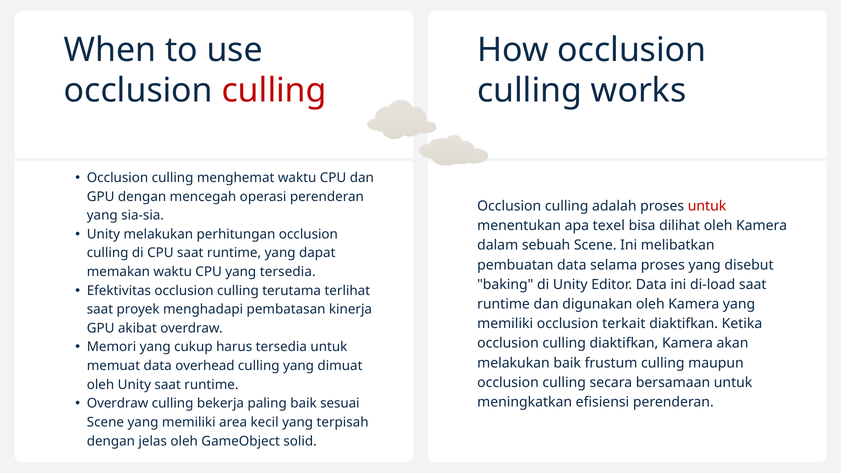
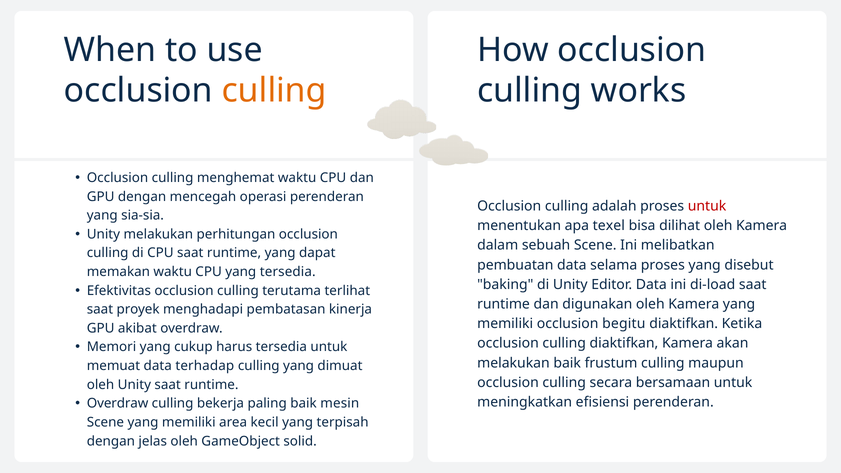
culling at (274, 91) colour: red -> orange
terkait: terkait -> begitu
overhead: overhead -> terhadap
sesuai: sesuai -> mesin
